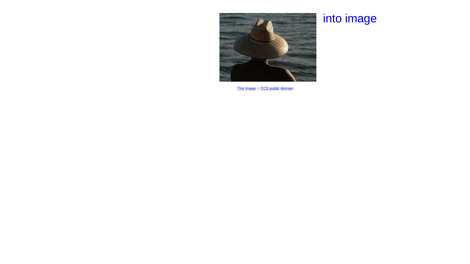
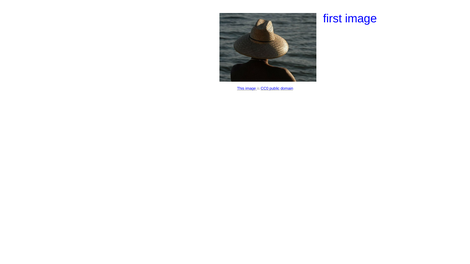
into: into -> first
